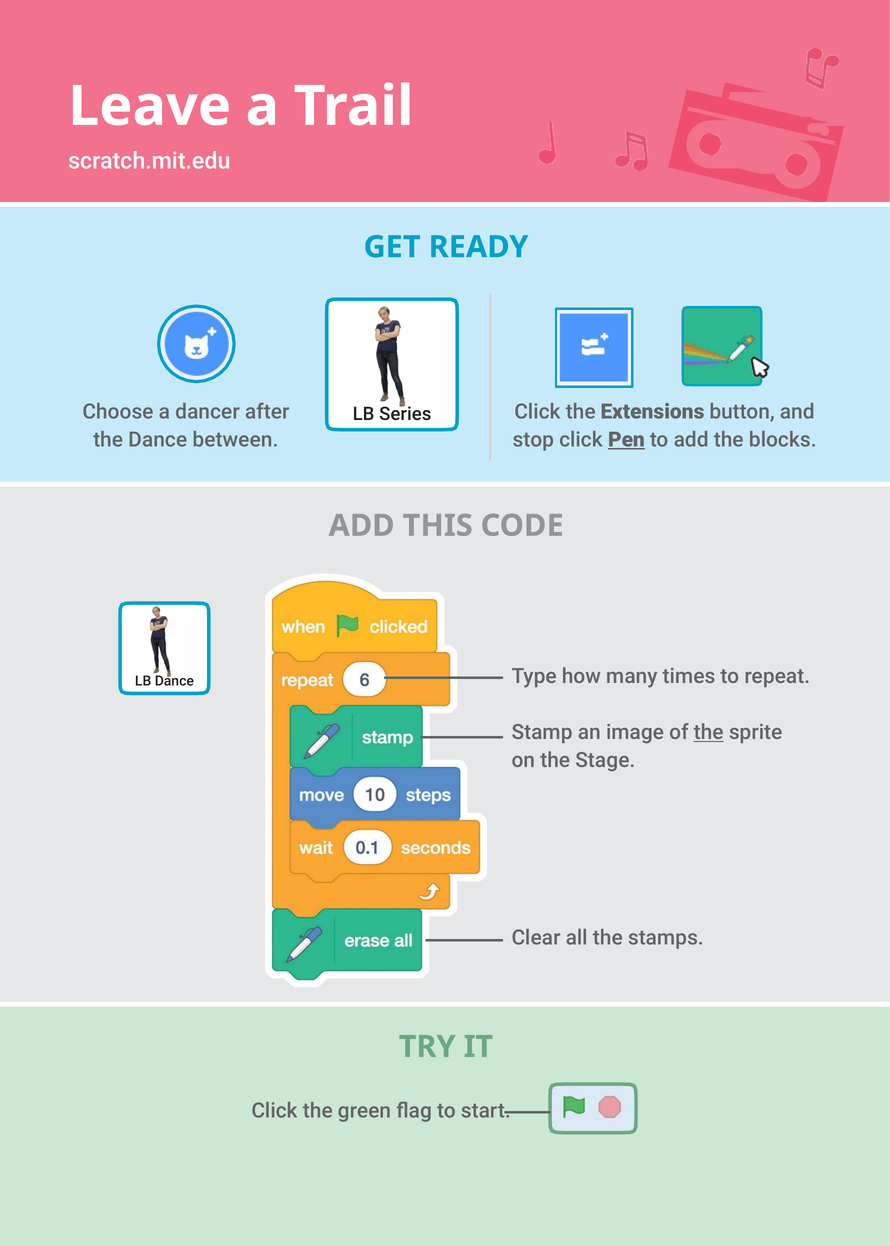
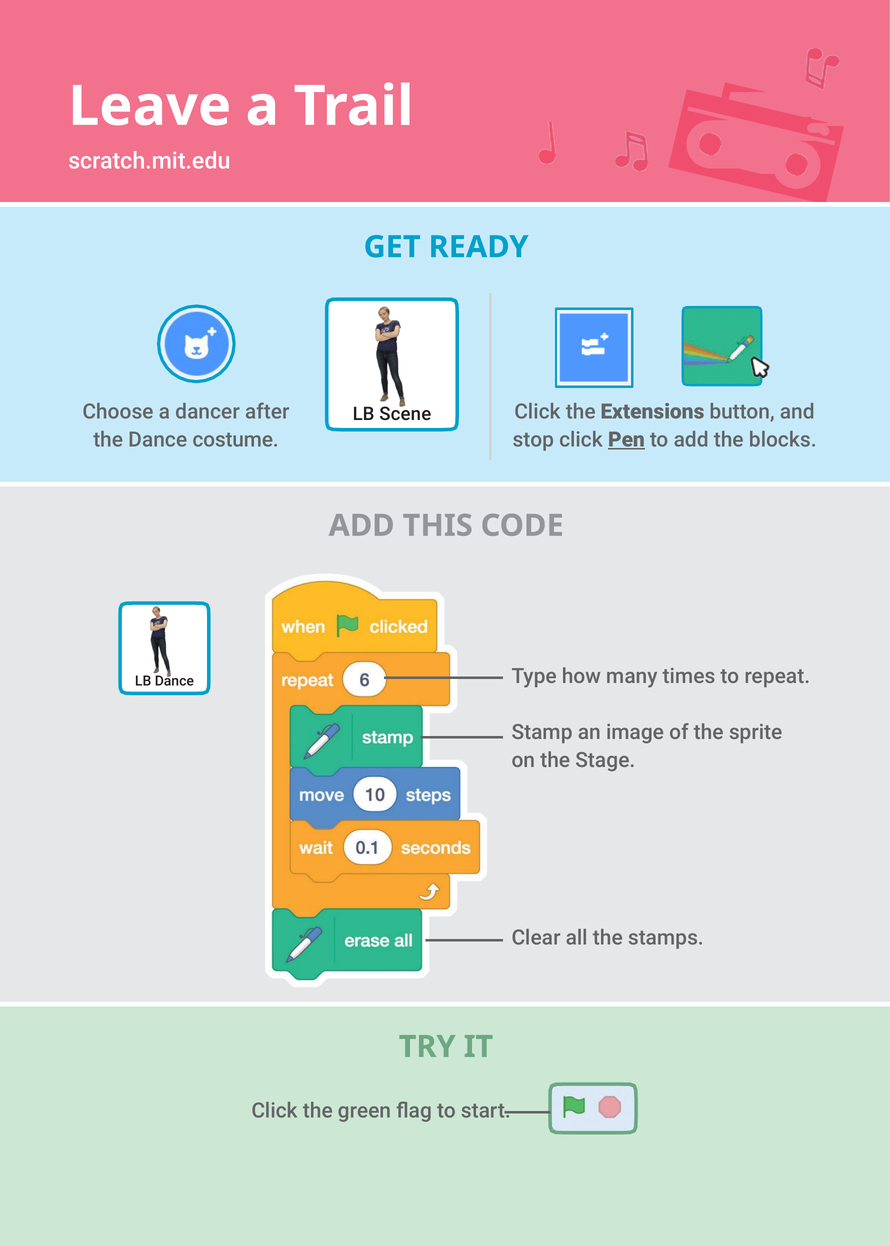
Series: Series -> Scene
between: between -> costume
the at (709, 733) underline: present -> none
